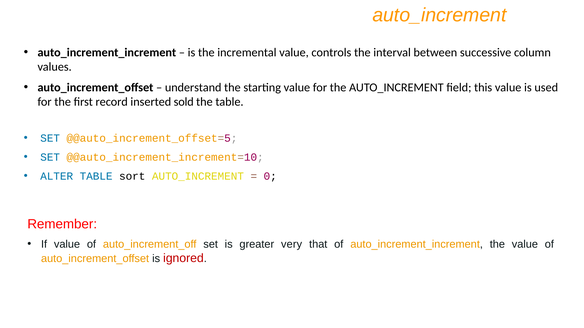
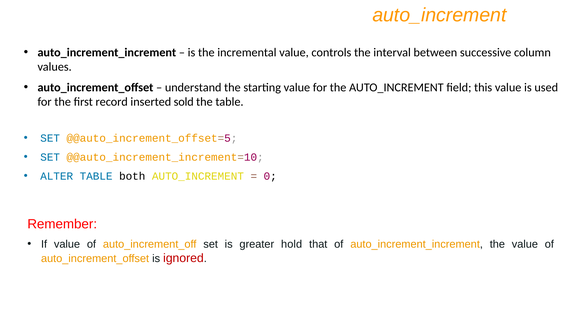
sort: sort -> both
very: very -> hold
